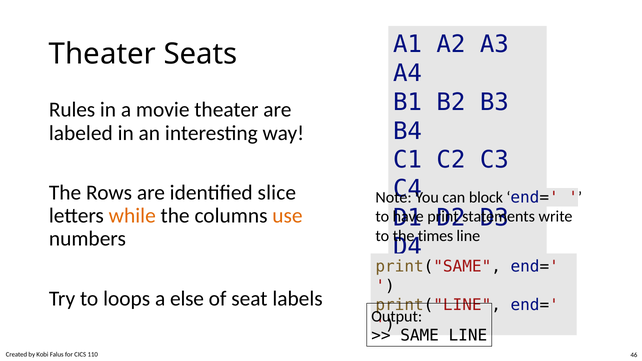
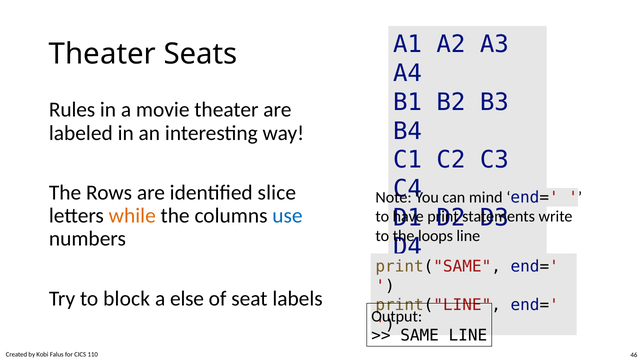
block: block -> mind
use colour: orange -> blue
times: times -> loops
loops: loops -> block
